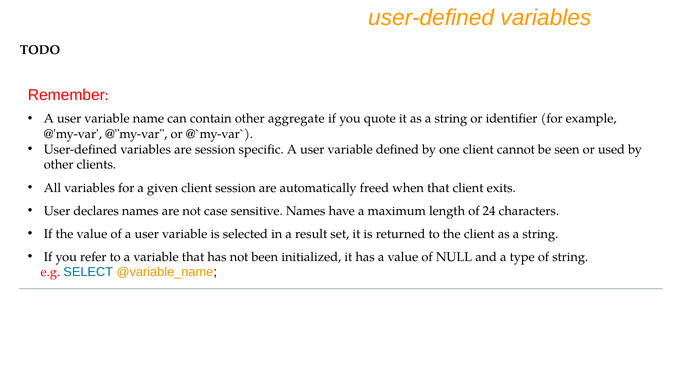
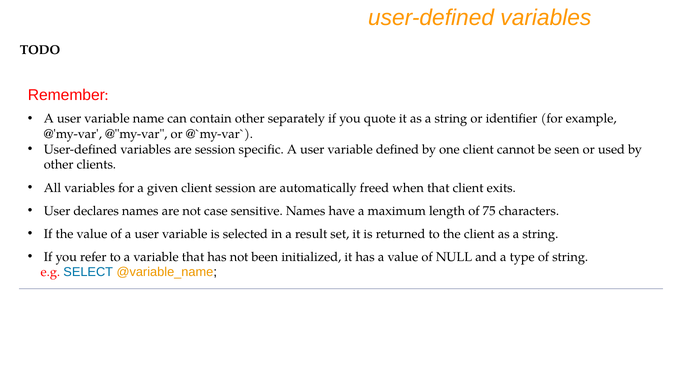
aggregate: aggregate -> separately
24: 24 -> 75
